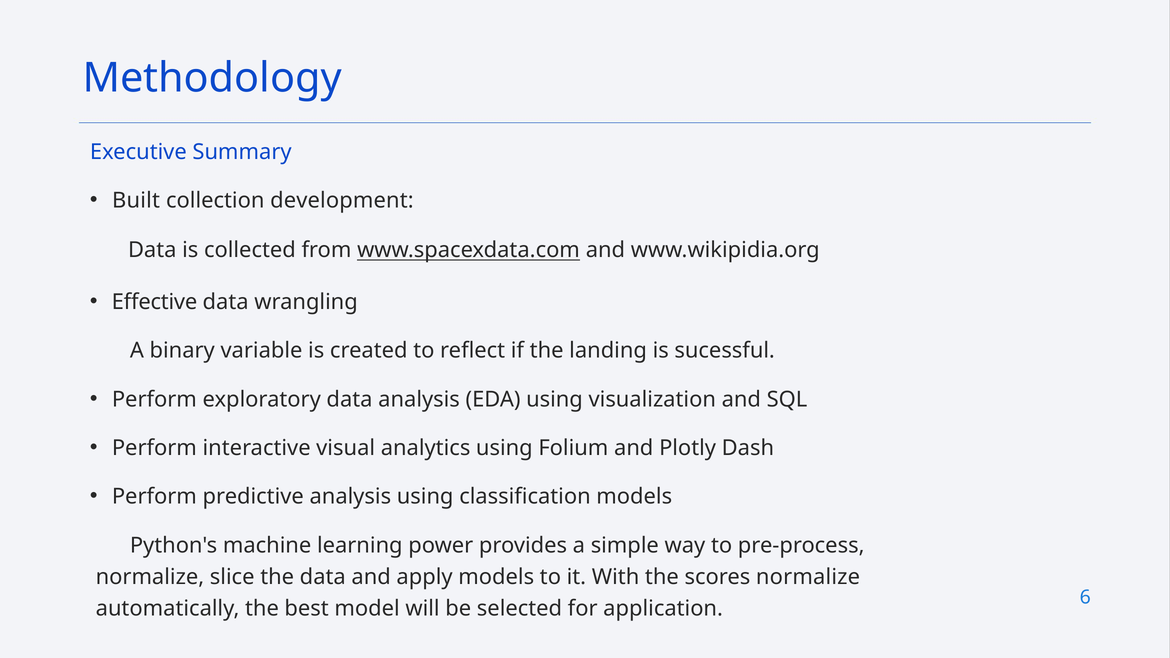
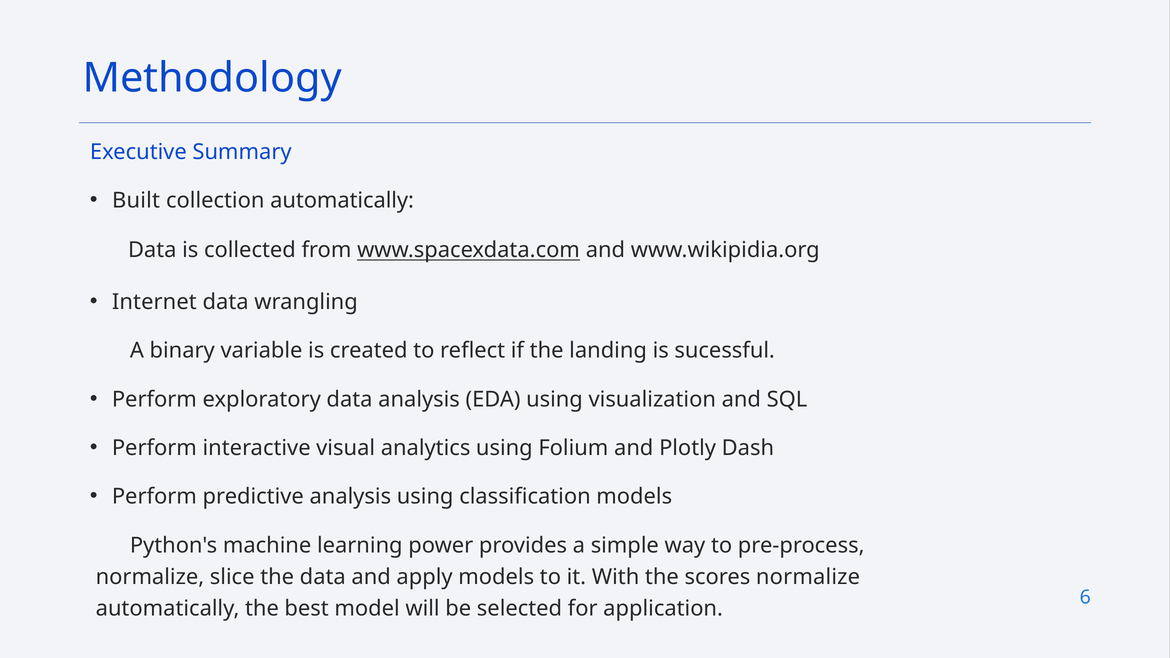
collection development: development -> automatically
Effective: Effective -> Internet
